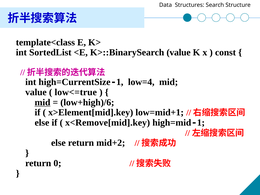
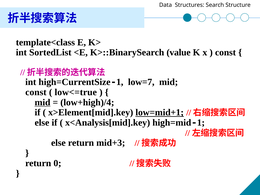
low=4: low=4 -> low=7
value at (36, 92): value -> const
low+high)/6: low+high)/6 -> low+high)/4
low=mid+1 underline: none -> present
x<Remove[mid].key: x<Remove[mid].key -> x<Analysis[mid].key
mid+2: mid+2 -> mid+3
